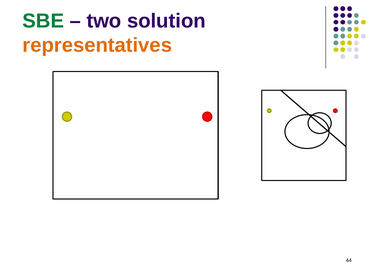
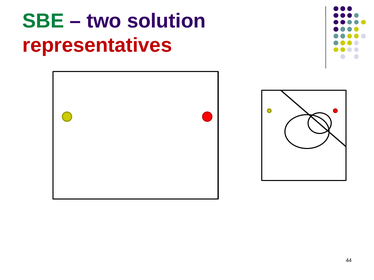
representatives colour: orange -> red
